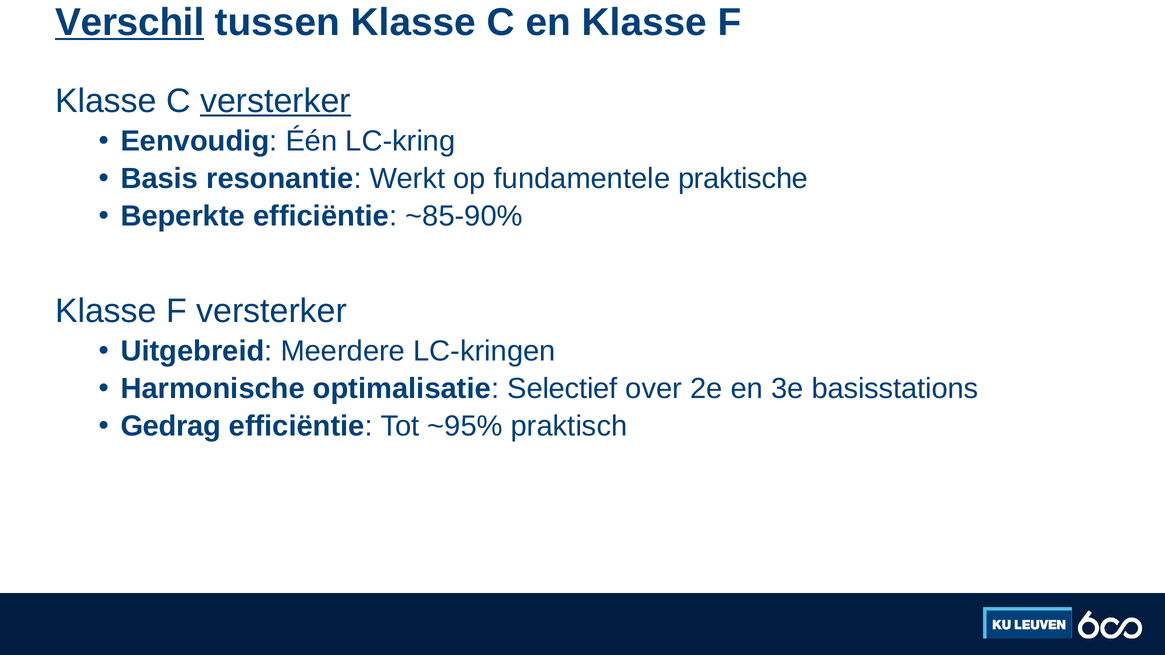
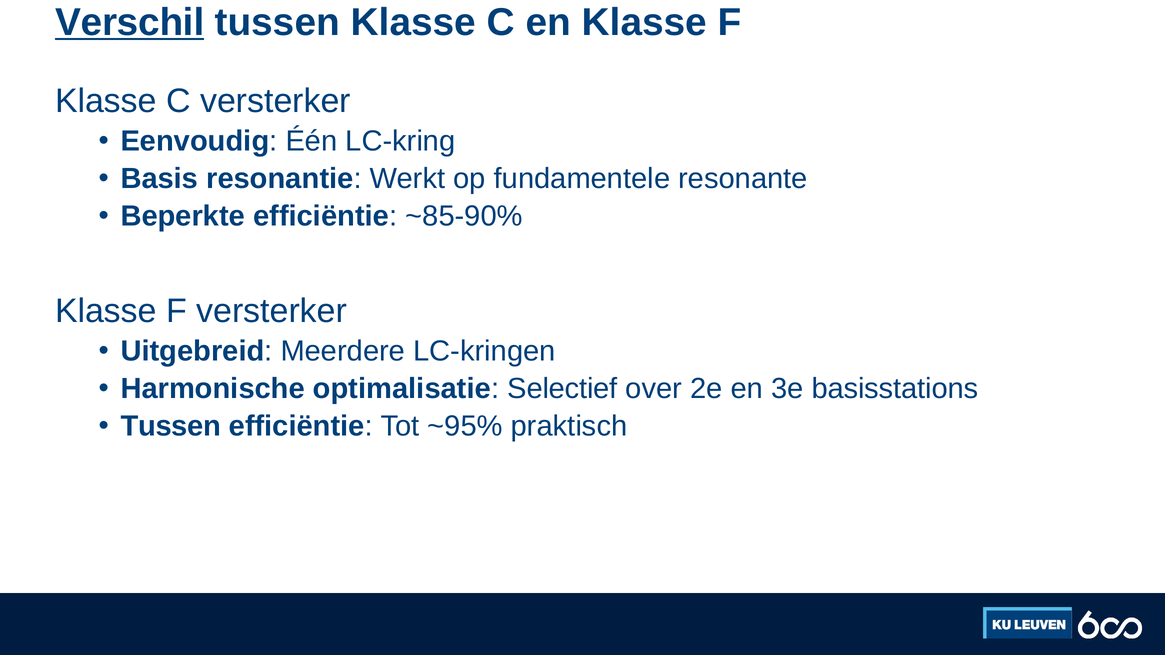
versterker at (275, 101) underline: present -> none
praktische: praktische -> resonante
Gedrag at (171, 426): Gedrag -> Tussen
